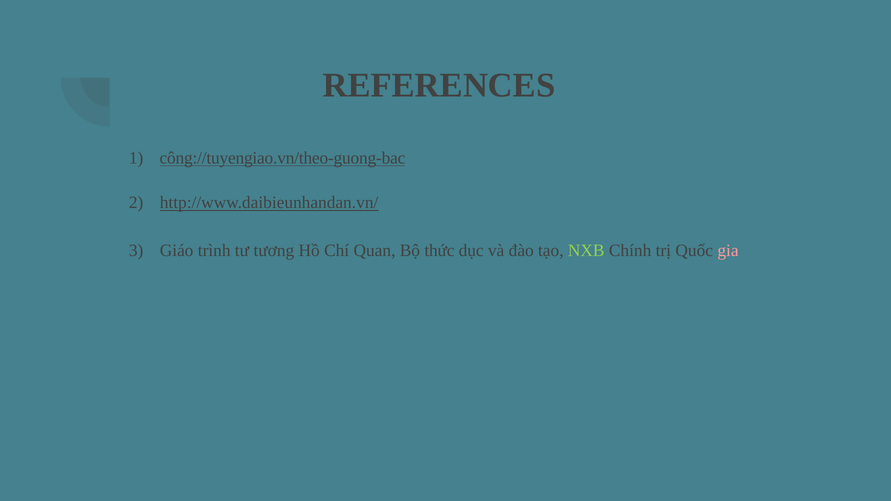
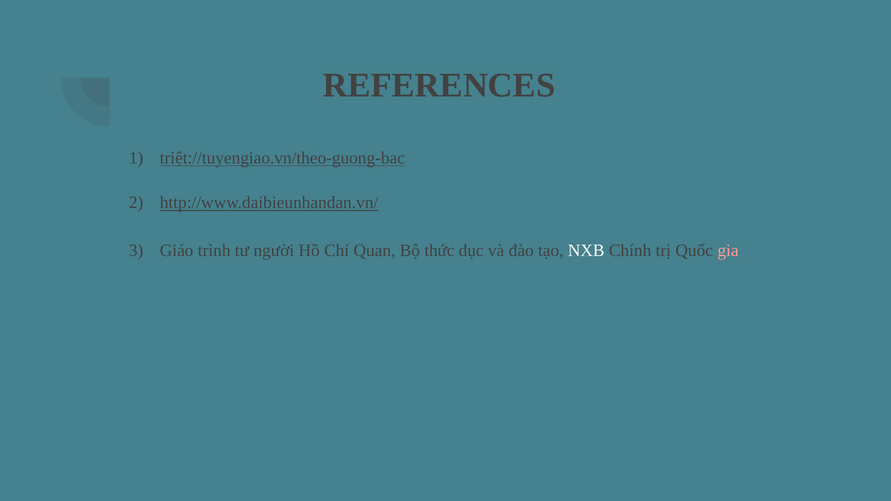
công://tuyengiao.vn/theo-guong-bac: công://tuyengiao.vn/theo-guong-bac -> triệt://tuyengiao.vn/theo-guong-bac
tương: tương -> người
NXB colour: light green -> white
